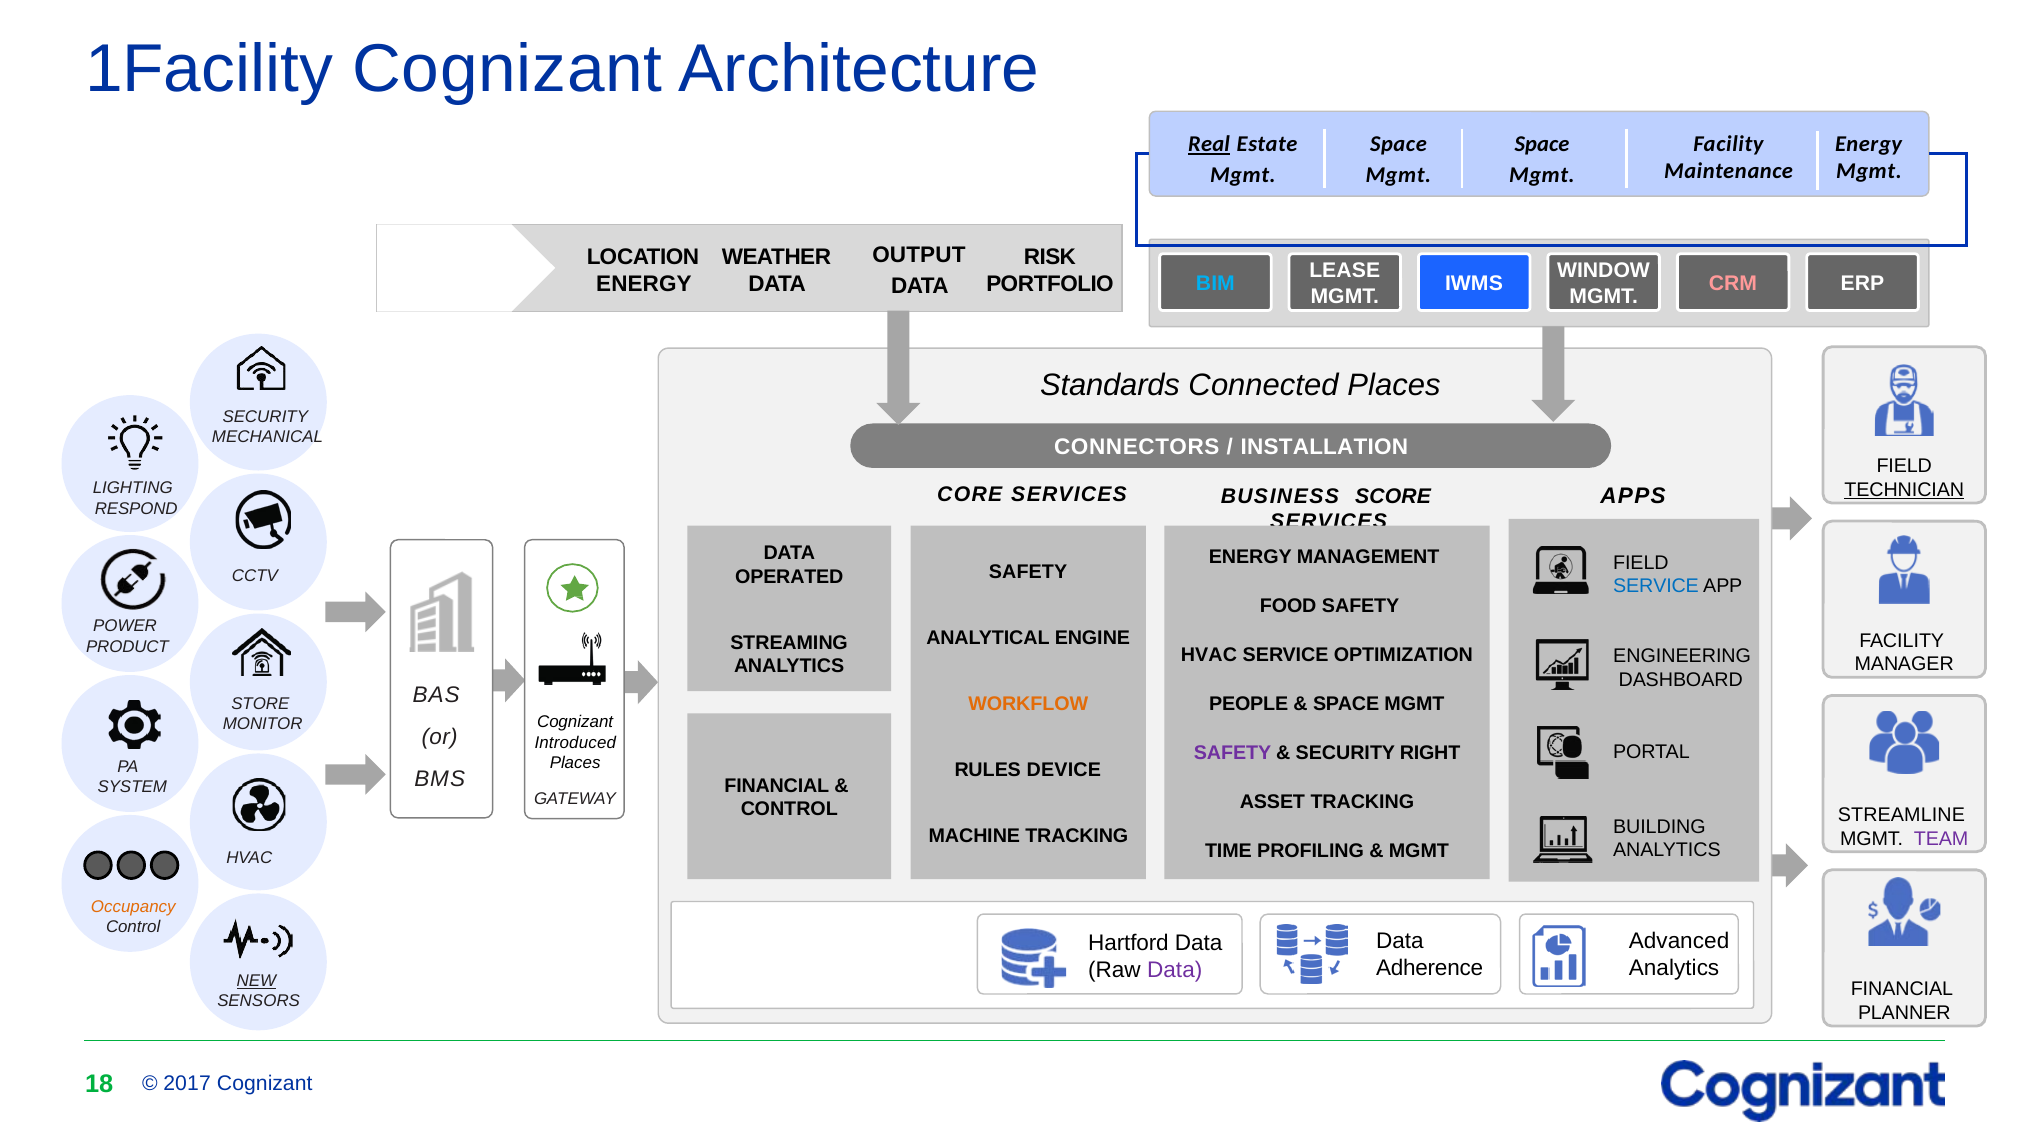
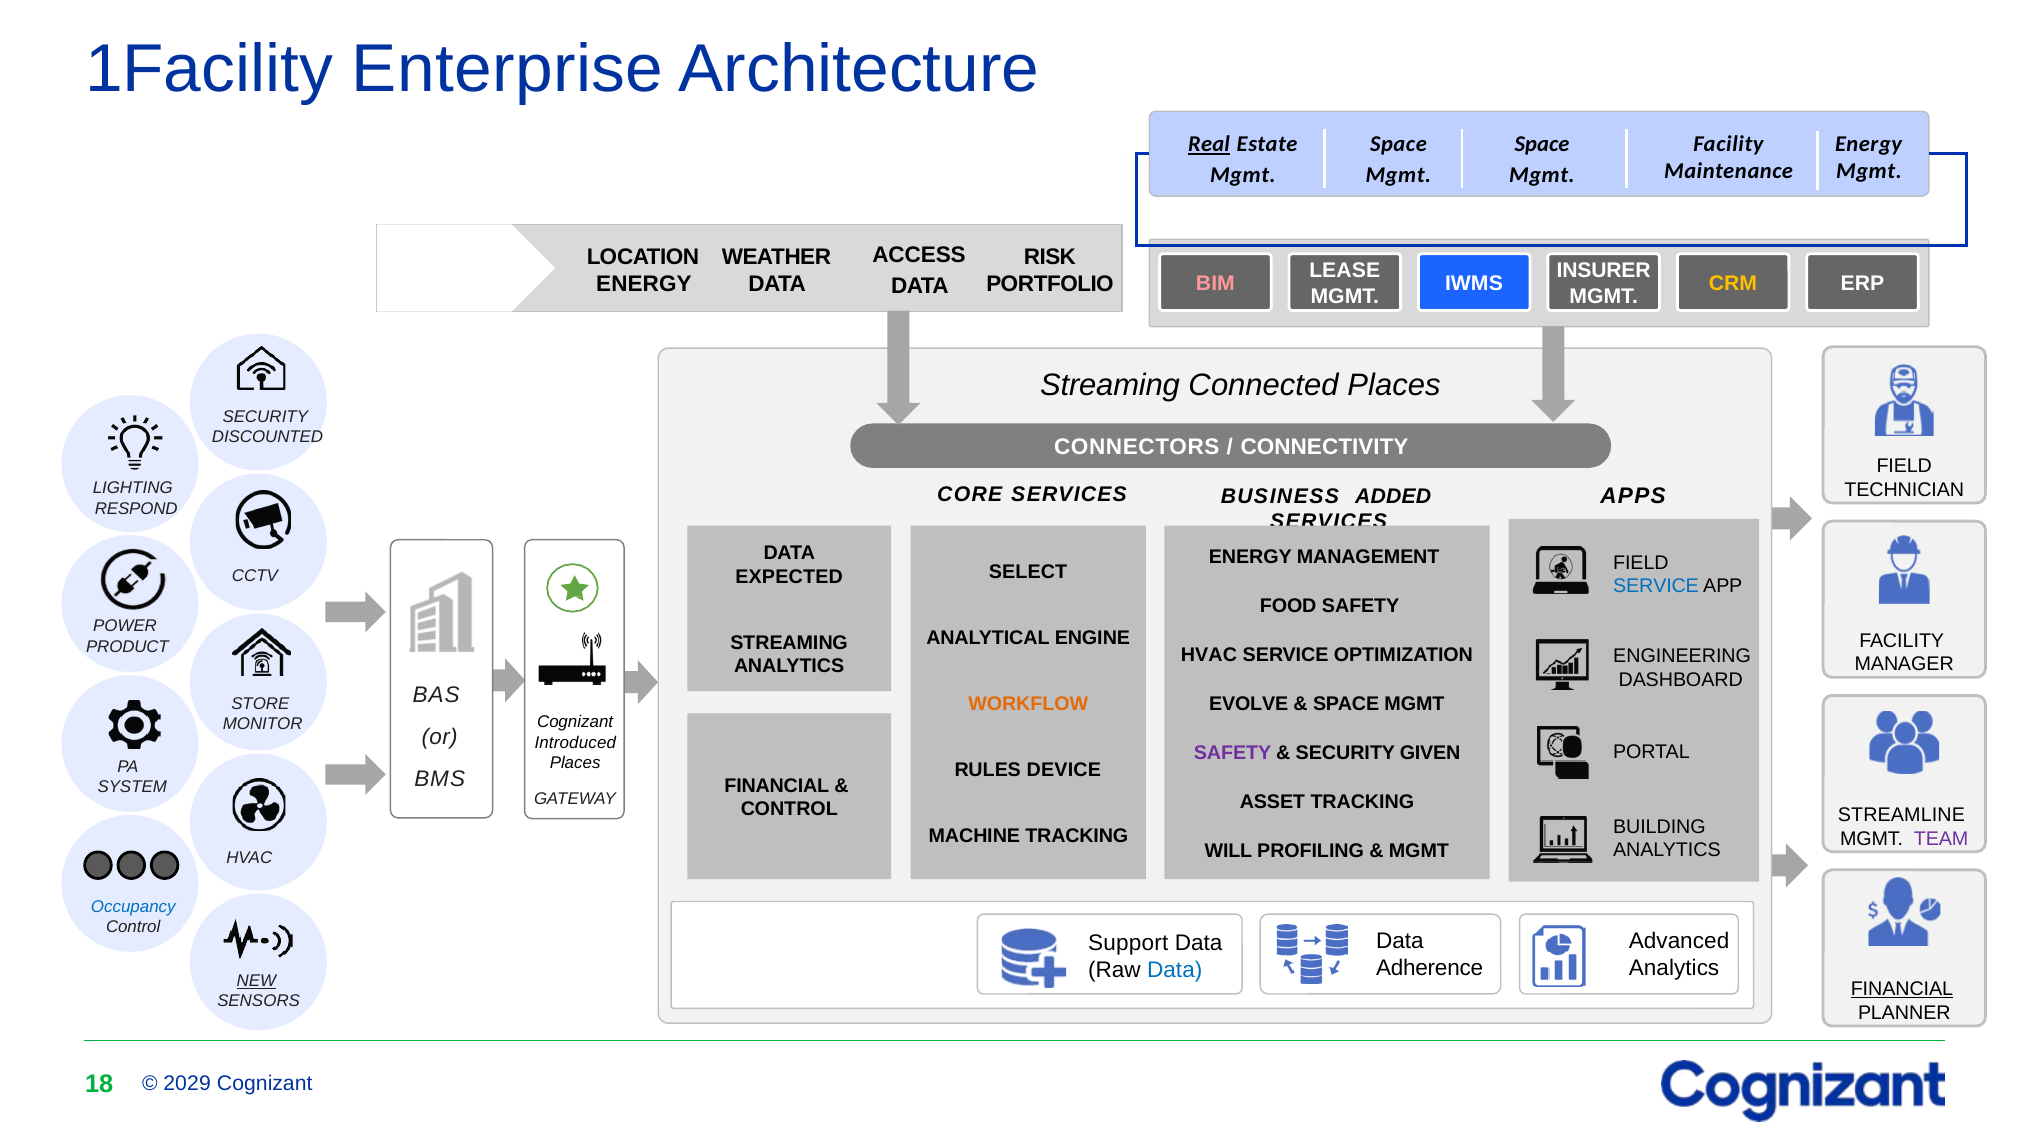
1Facility Cognizant: Cognizant -> Enterprise
OUTPUT: OUTPUT -> ACCESS
WINDOW: WINDOW -> INSURER
BIM colour: light blue -> pink
CRM colour: pink -> yellow
Standards at (1110, 386): Standards -> Streaming
MECHANICAL: MECHANICAL -> DISCOUNTED
INSTALLATION: INSTALLATION -> CONNECTIVITY
TECHNICIAN underline: present -> none
SCORE: SCORE -> ADDED
SAFETY at (1028, 572): SAFETY -> SELECT
OPERATED: OPERATED -> EXPECTED
PEOPLE: PEOPLE -> EVOLVE
RIGHT: RIGHT -> GIVEN
TIME: TIME -> WILL
Occupancy colour: orange -> blue
Hartford: Hartford -> Support
Data at (1175, 970) colour: purple -> blue
FINANCIAL at (1902, 990) underline: none -> present
2017: 2017 -> 2029
